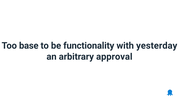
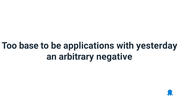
functionality: functionality -> applications
approval: approval -> negative
